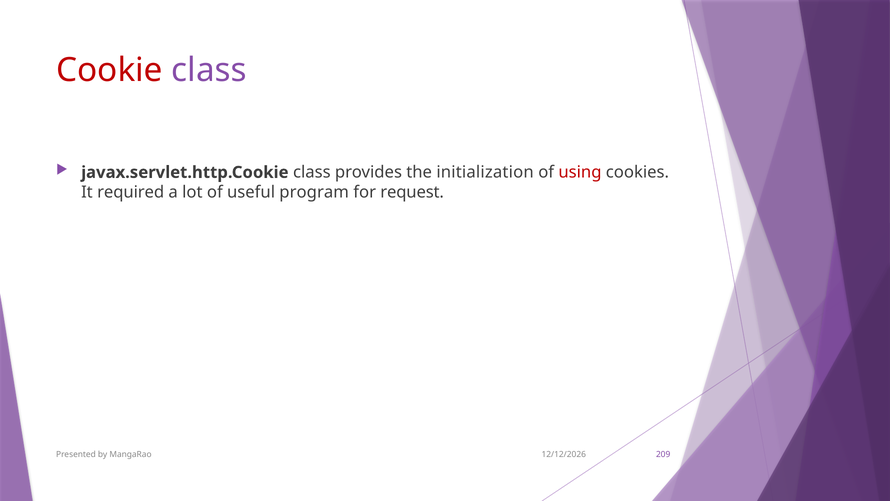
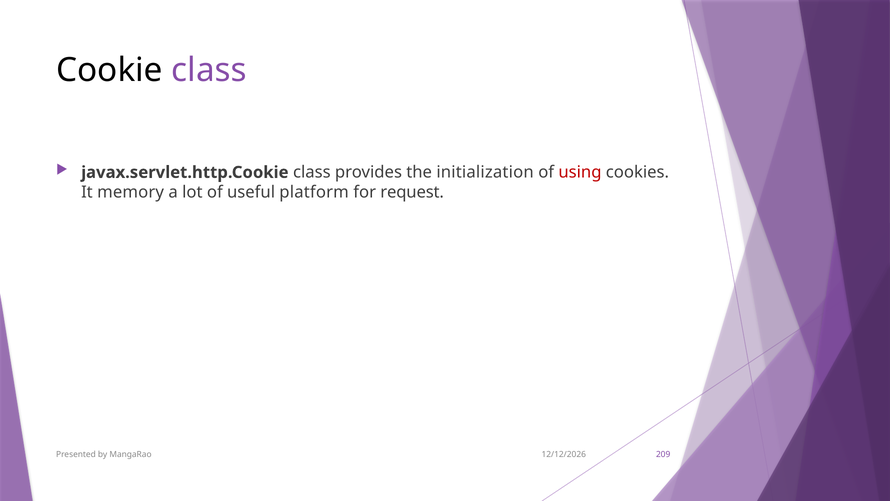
Cookie colour: red -> black
required: required -> memory
program: program -> platform
